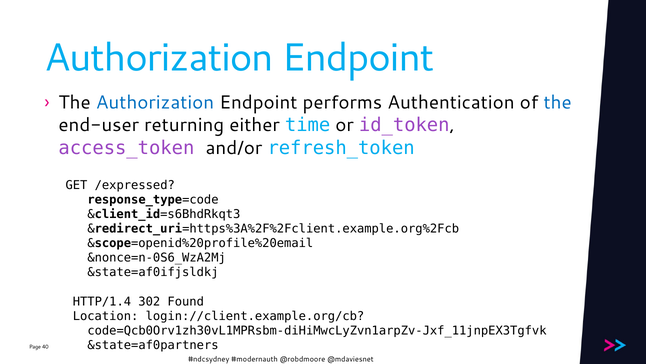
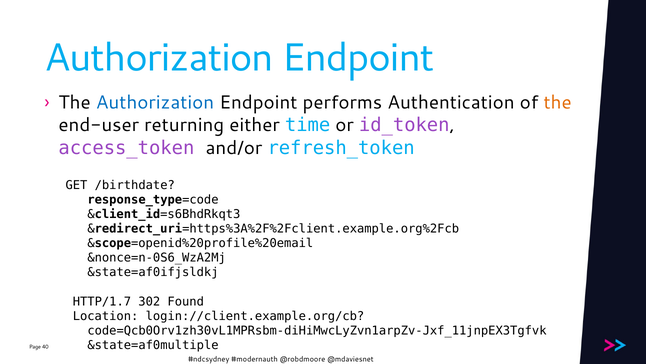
the at (558, 102) colour: blue -> orange
/expressed: /expressed -> /birthdate
HTTP/1.4: HTTP/1.4 -> HTTP/1.7
&state=af0partners: &state=af0partners -> &state=af0multiple
